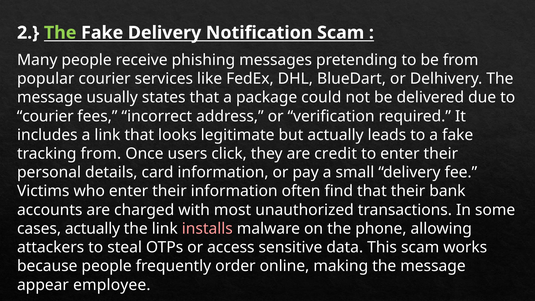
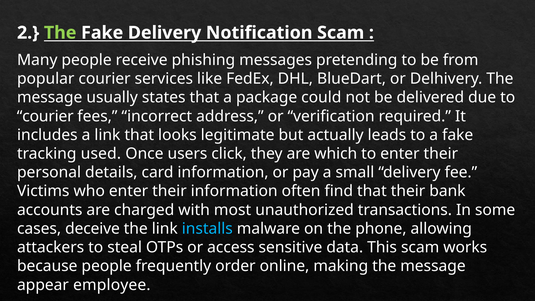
tracking from: from -> used
credit: credit -> which
cases actually: actually -> deceive
installs colour: pink -> light blue
